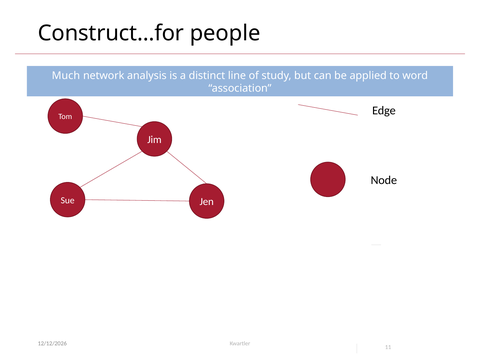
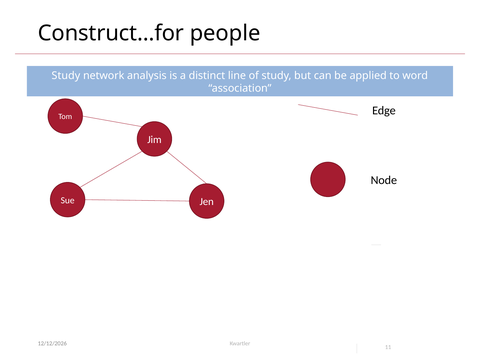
Much at (66, 75): Much -> Study
